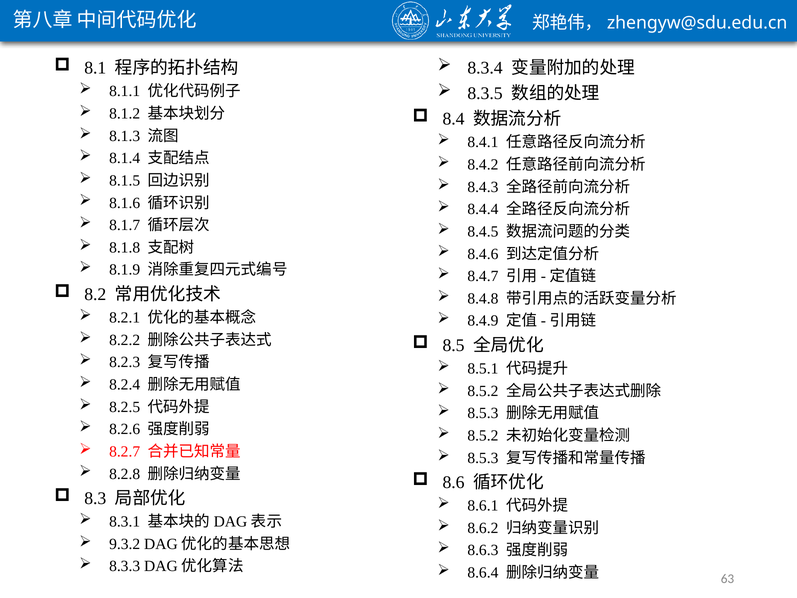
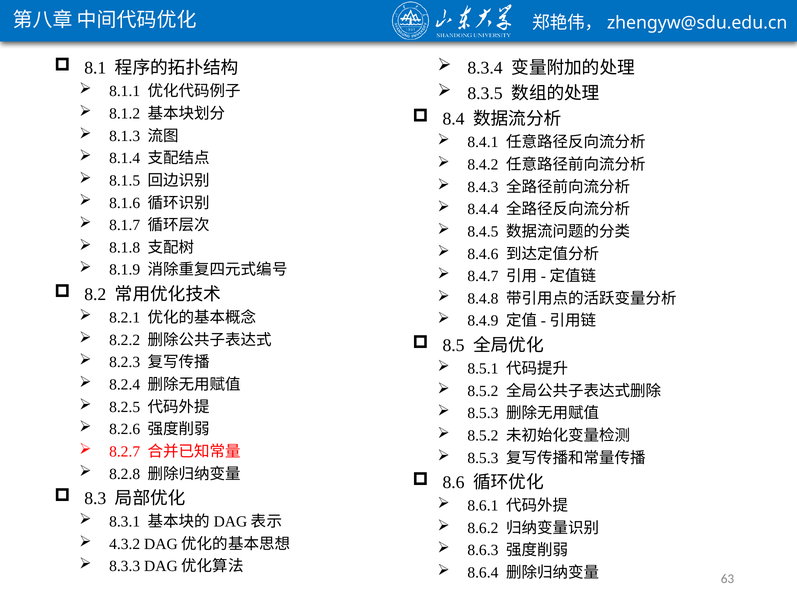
9.3.2: 9.3.2 -> 4.3.2
